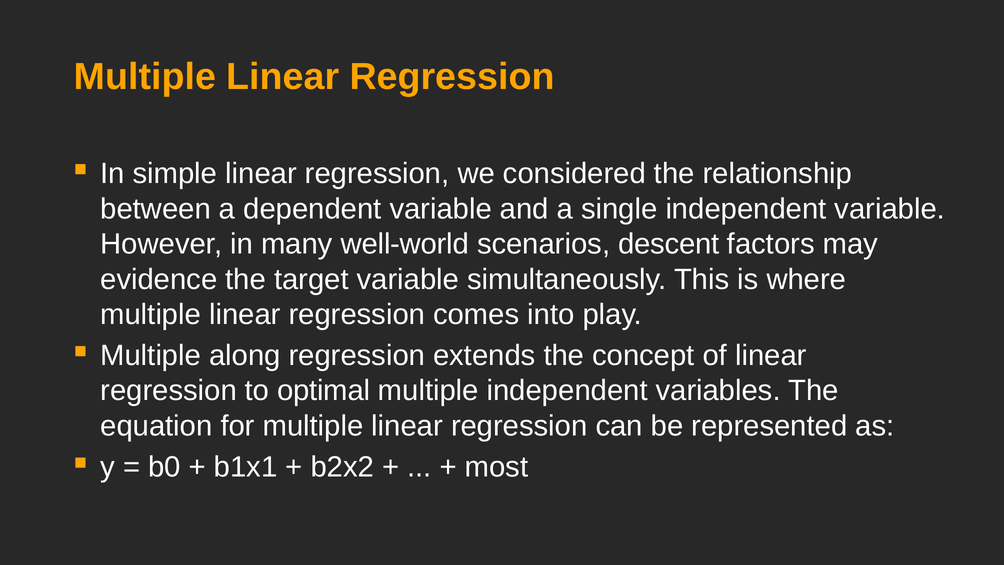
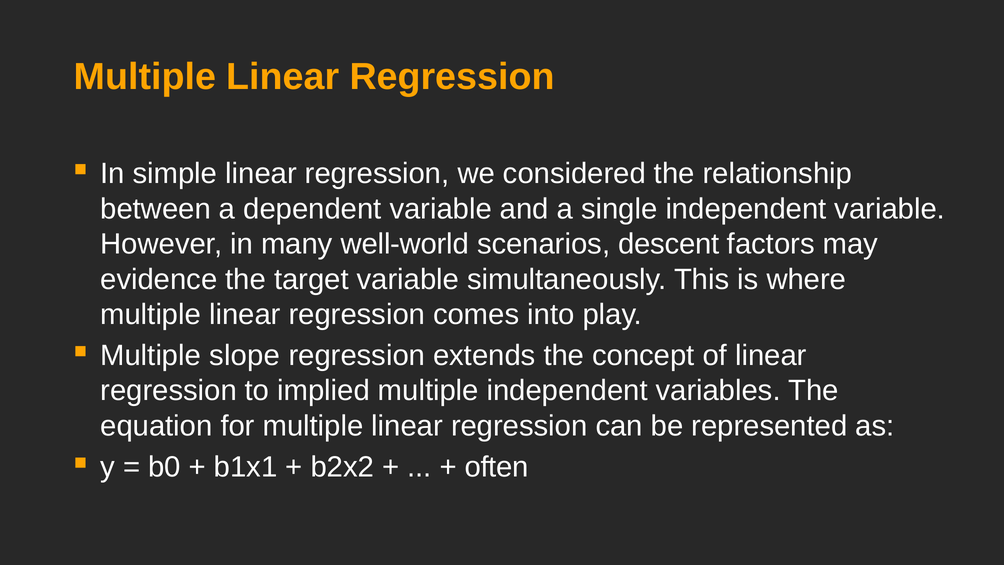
along: along -> slope
optimal: optimal -> implied
most: most -> often
